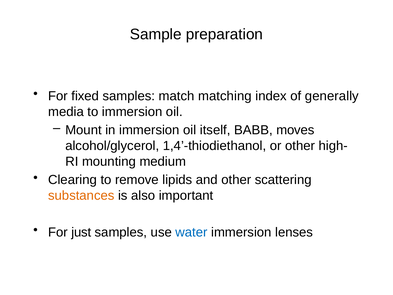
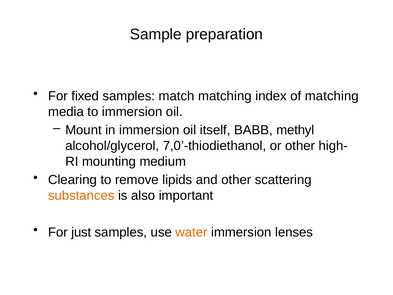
of generally: generally -> matching
moves: moves -> methyl
1,4’-thiodiethanol: 1,4’-thiodiethanol -> 7,0’-thiodiethanol
water colour: blue -> orange
